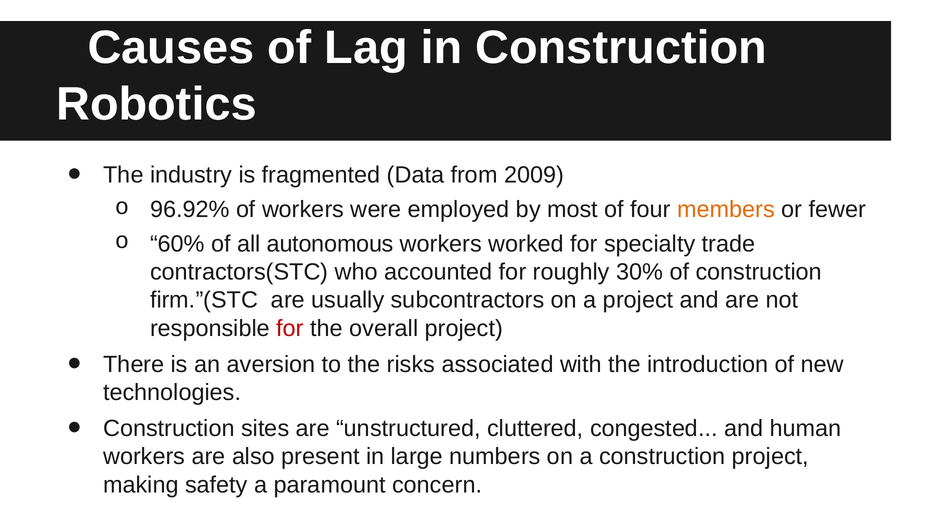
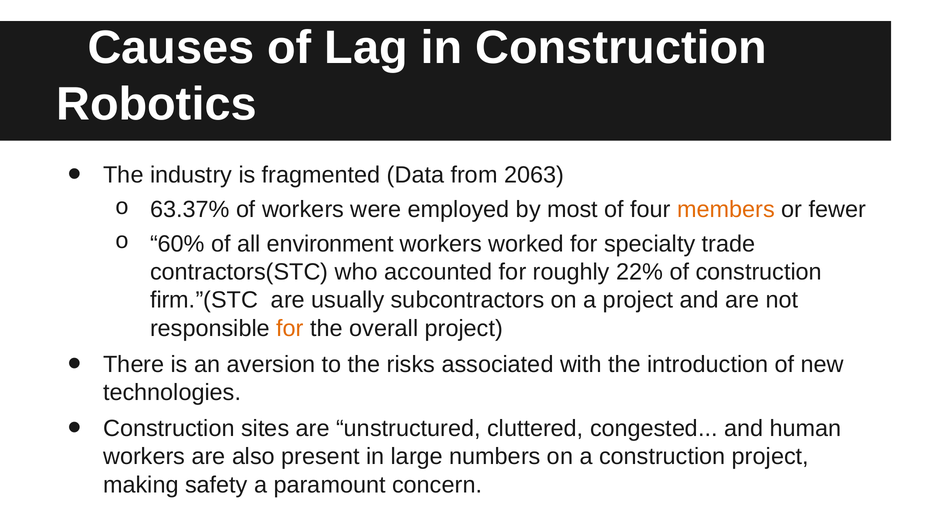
2009: 2009 -> 2063
96.92%: 96.92% -> 63.37%
autonomous: autonomous -> environment
30%: 30% -> 22%
for at (290, 328) colour: red -> orange
